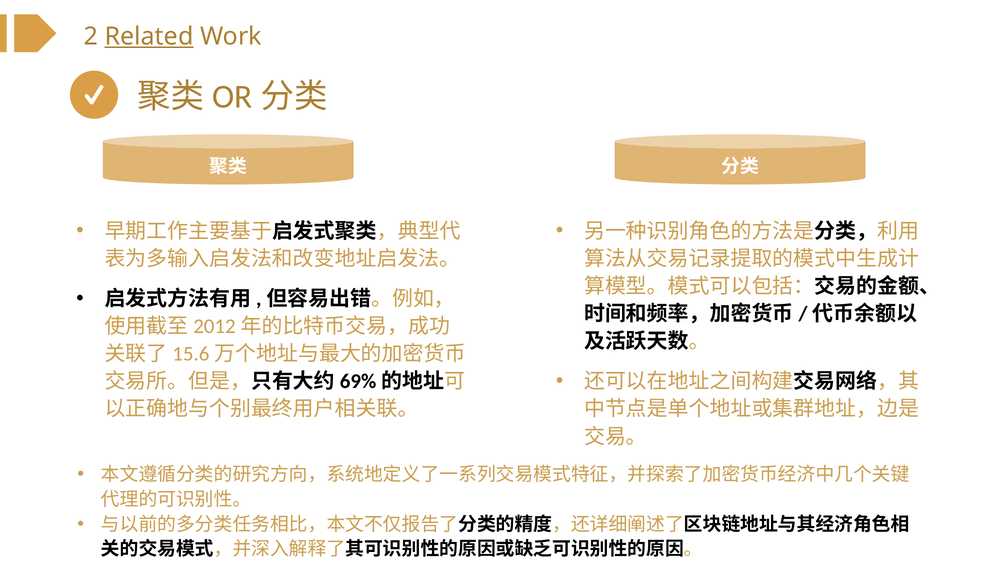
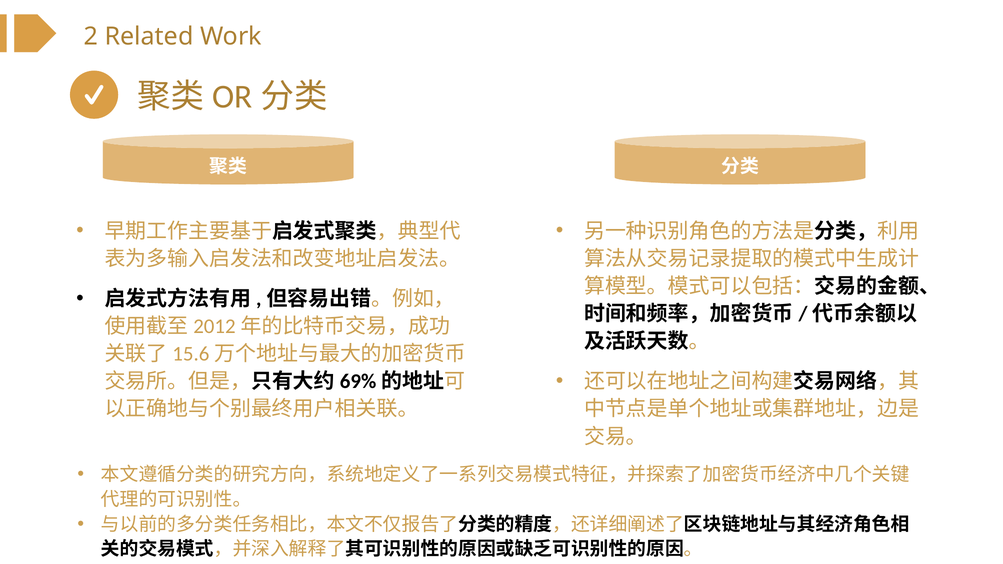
Related underline: present -> none
